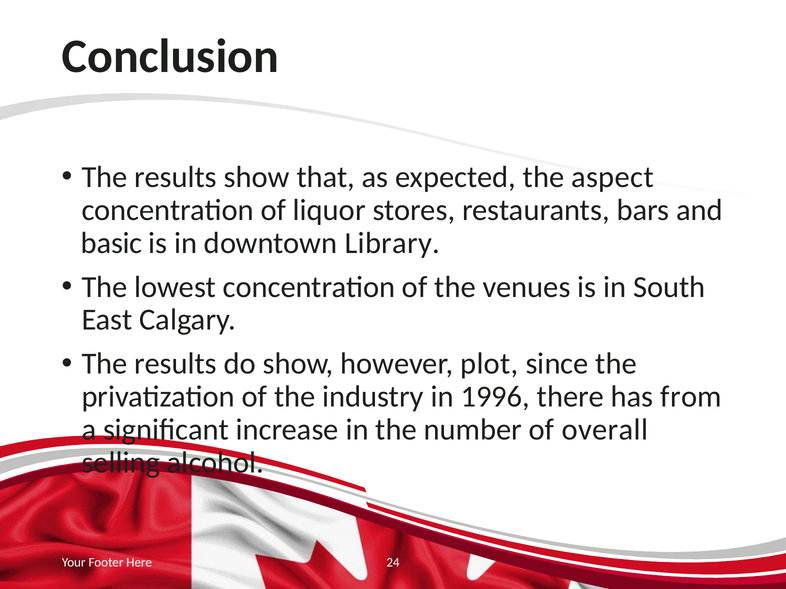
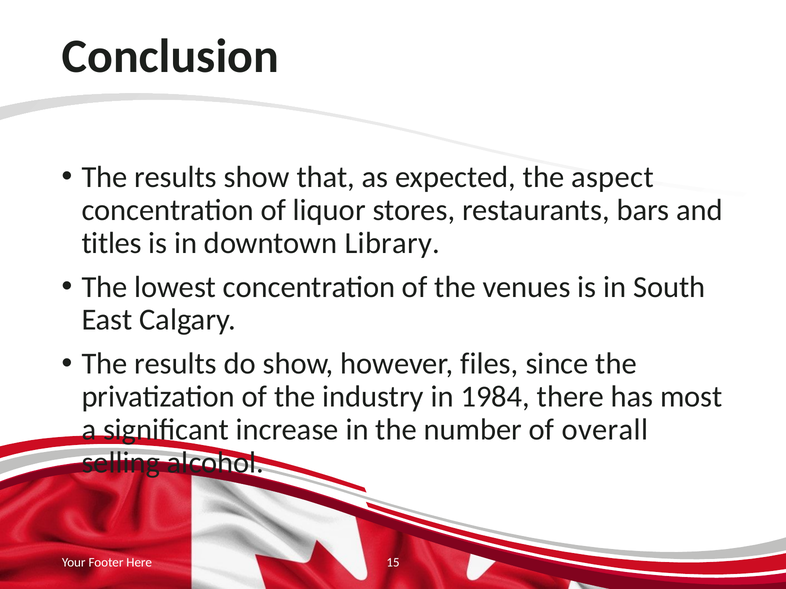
basic: basic -> titles
plot: plot -> files
1996: 1996 -> 1984
from: from -> most
24: 24 -> 15
